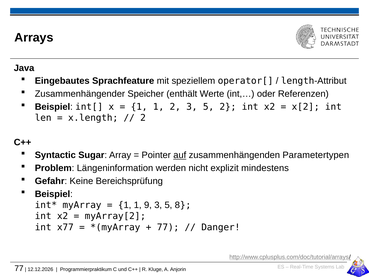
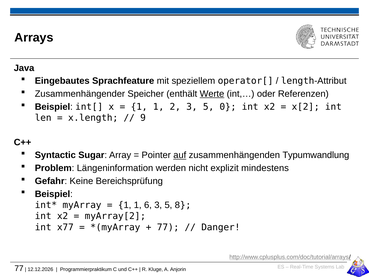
Werte underline: none -> present
5 2: 2 -> 0
2 at (143, 118): 2 -> 9
Parametertypen: Parametertypen -> Typumwandlung
9: 9 -> 6
